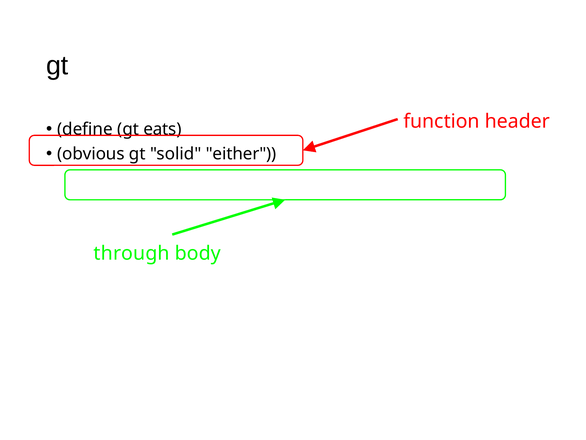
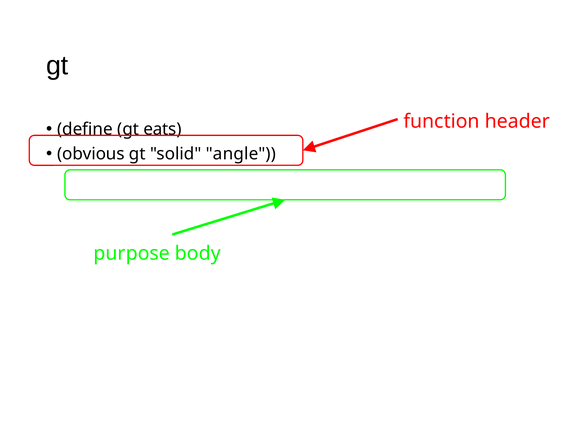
either: either -> angle
through: through -> purpose
